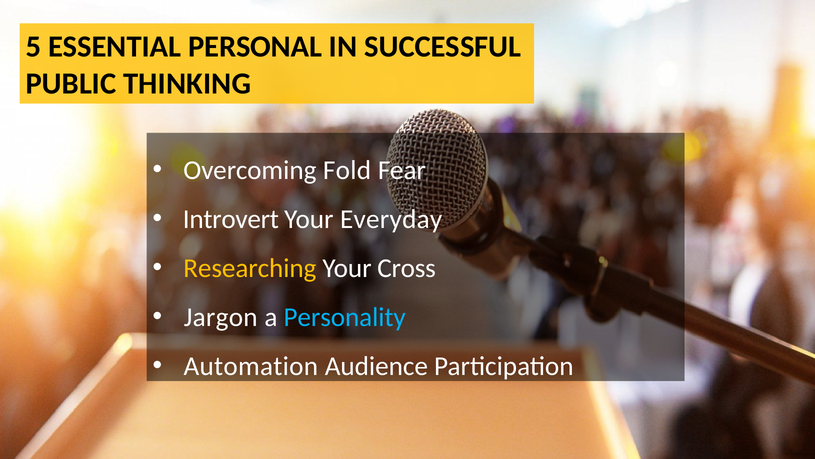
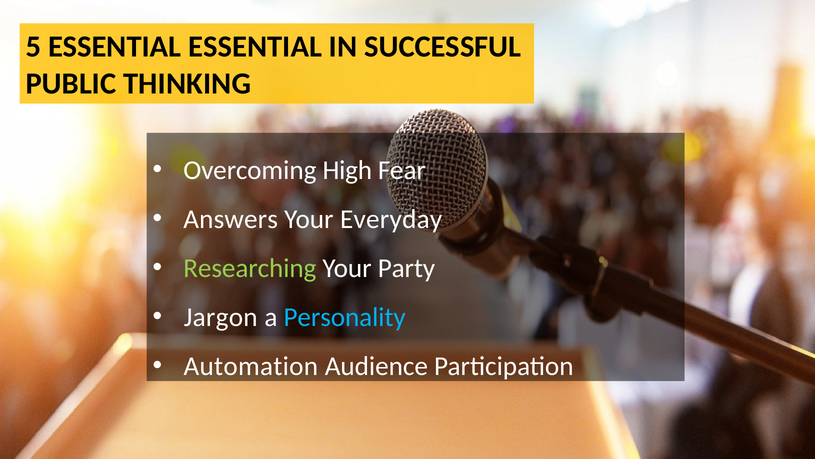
ESSENTIAL PERSONAL: PERSONAL -> ESSENTIAL
Fold: Fold -> High
Introvert: Introvert -> Answers
Researching colour: yellow -> light green
Cross: Cross -> Party
